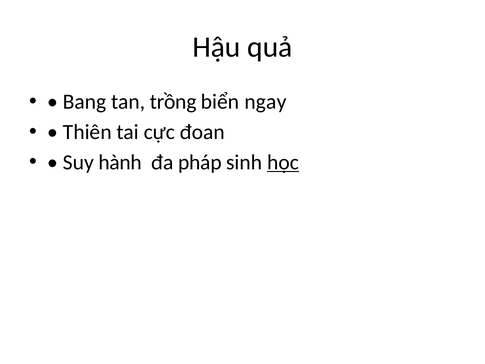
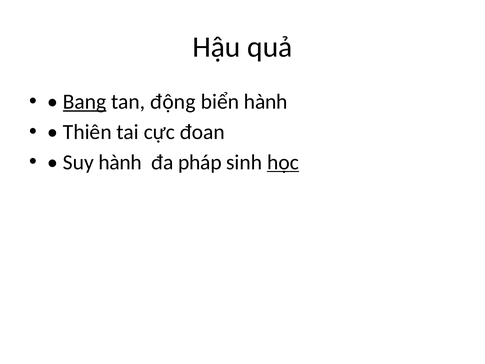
Bang underline: none -> present
trồng: trồng -> động
biển ngay: ngay -> hành
